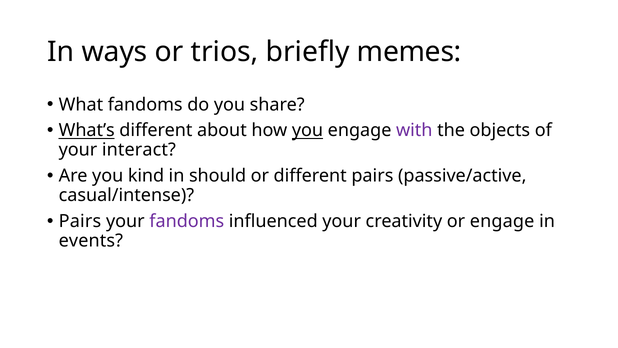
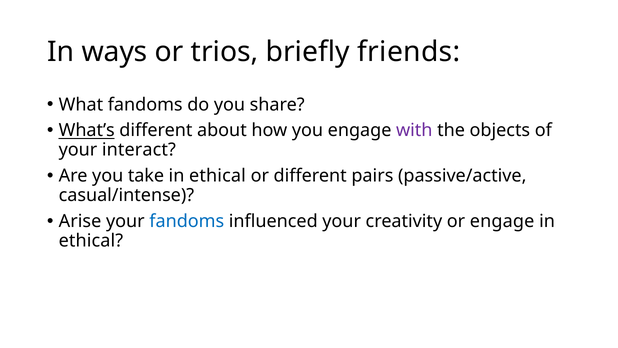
memes: memes -> friends
you at (308, 130) underline: present -> none
kind: kind -> take
should at (218, 176): should -> ethical
Pairs at (80, 221): Pairs -> Arise
fandoms at (187, 221) colour: purple -> blue
events at (91, 241): events -> ethical
